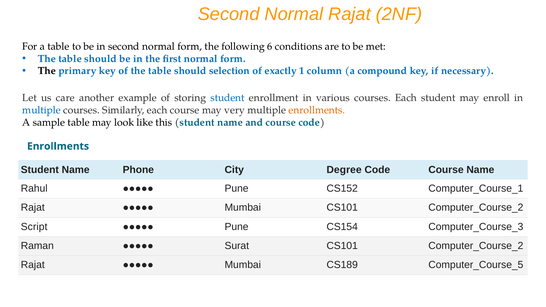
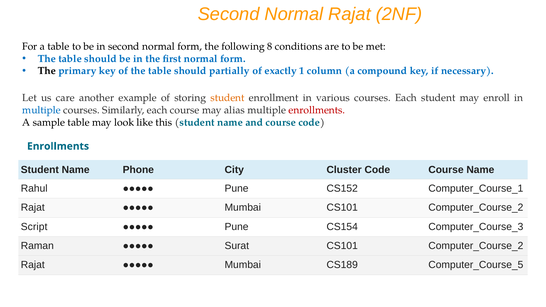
6: 6 -> 8
selection: selection -> partially
student at (227, 98) colour: blue -> orange
very: very -> alias
enrollments at (317, 110) colour: orange -> red
Degree: Degree -> Cluster
